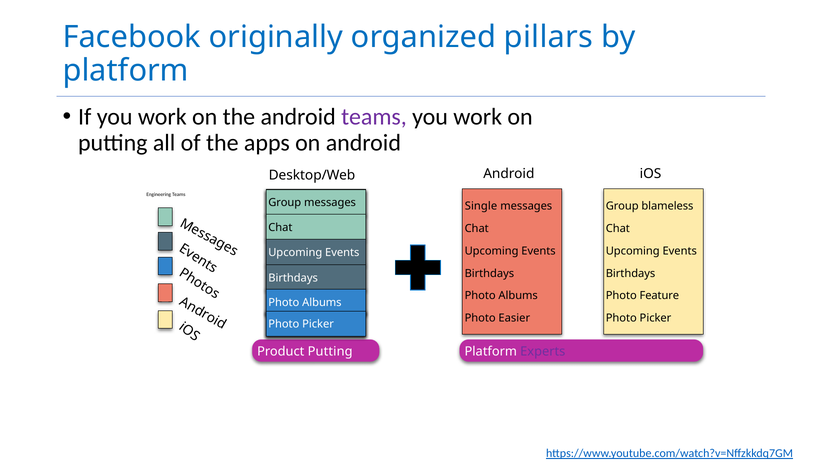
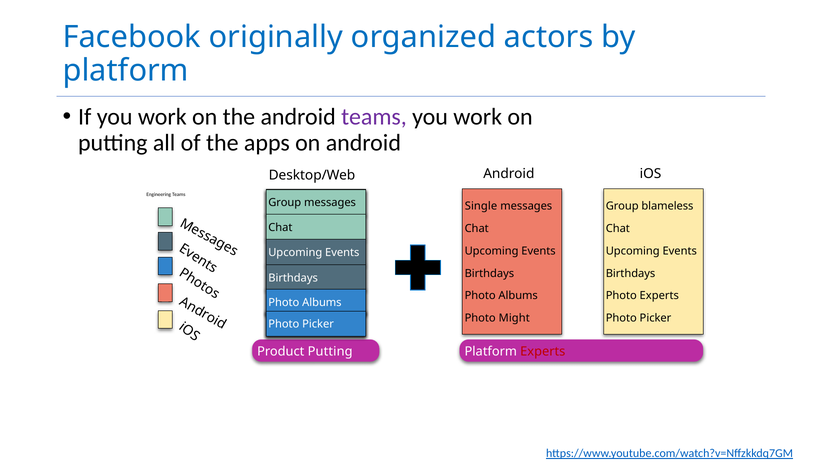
pillars: pillars -> actors
Photo Feature: Feature -> Experts
Easier: Easier -> Might
Experts at (543, 352) colour: purple -> red
